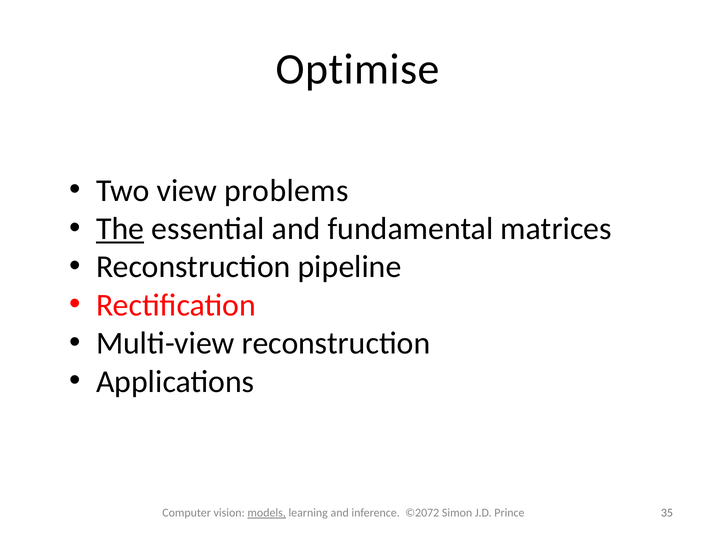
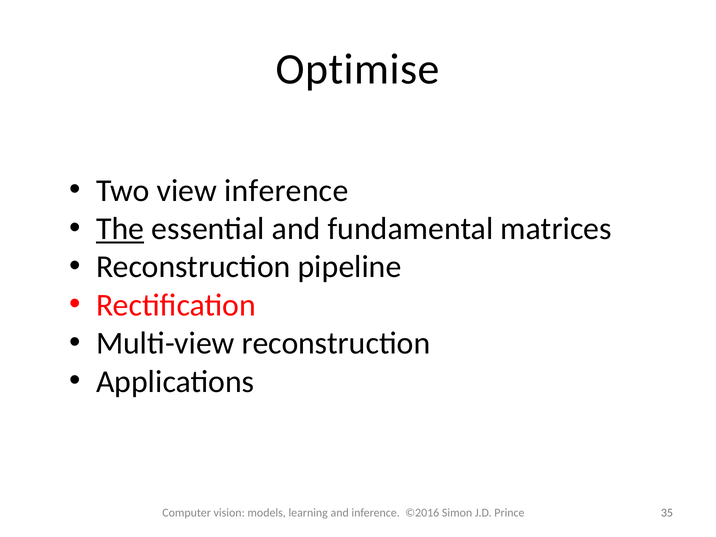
view problems: problems -> inference
models underline: present -> none
©2072: ©2072 -> ©2016
